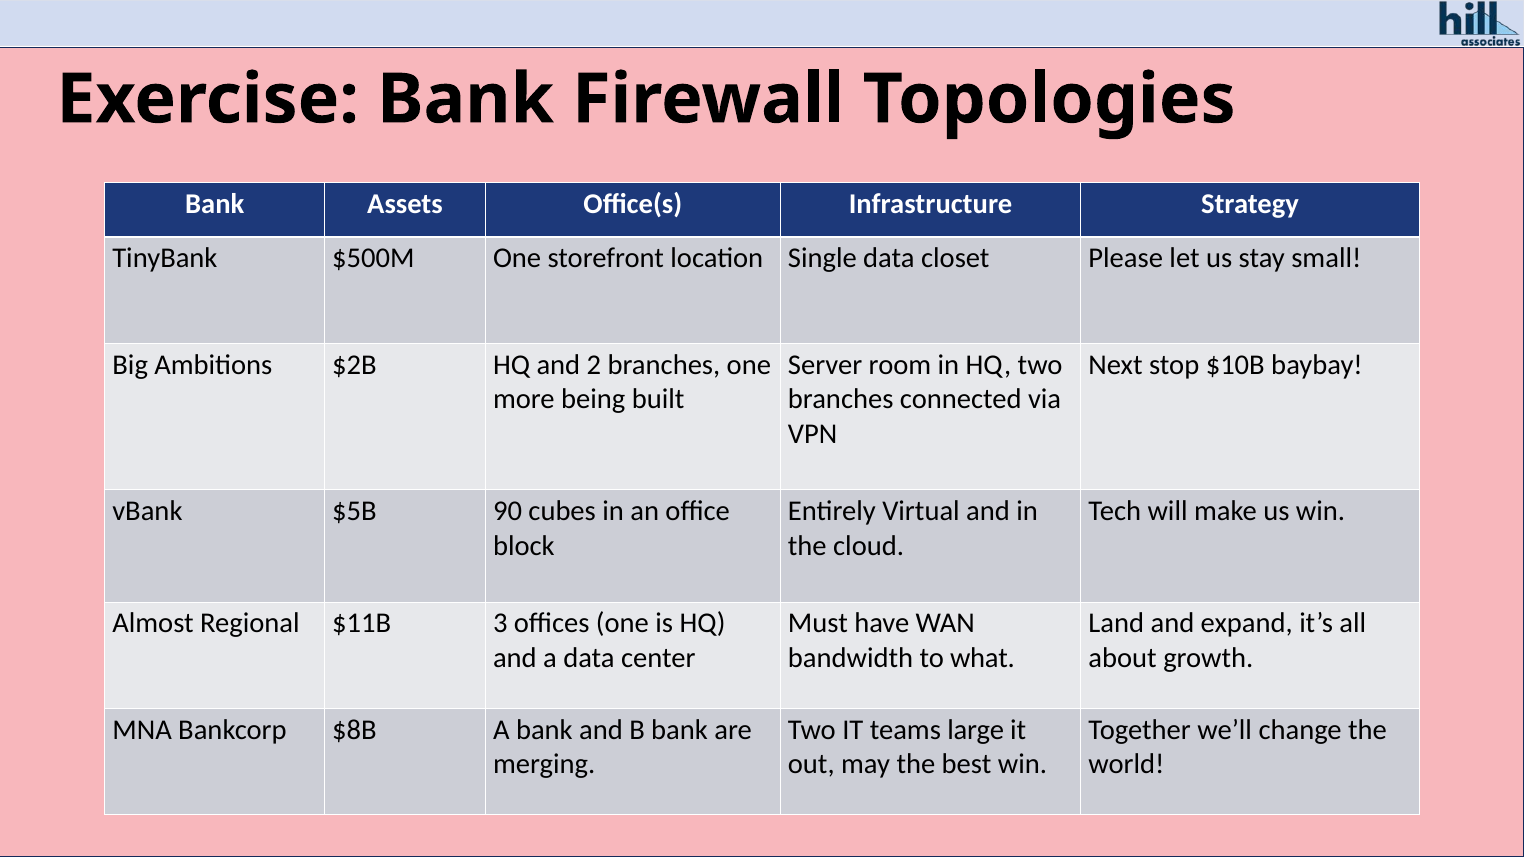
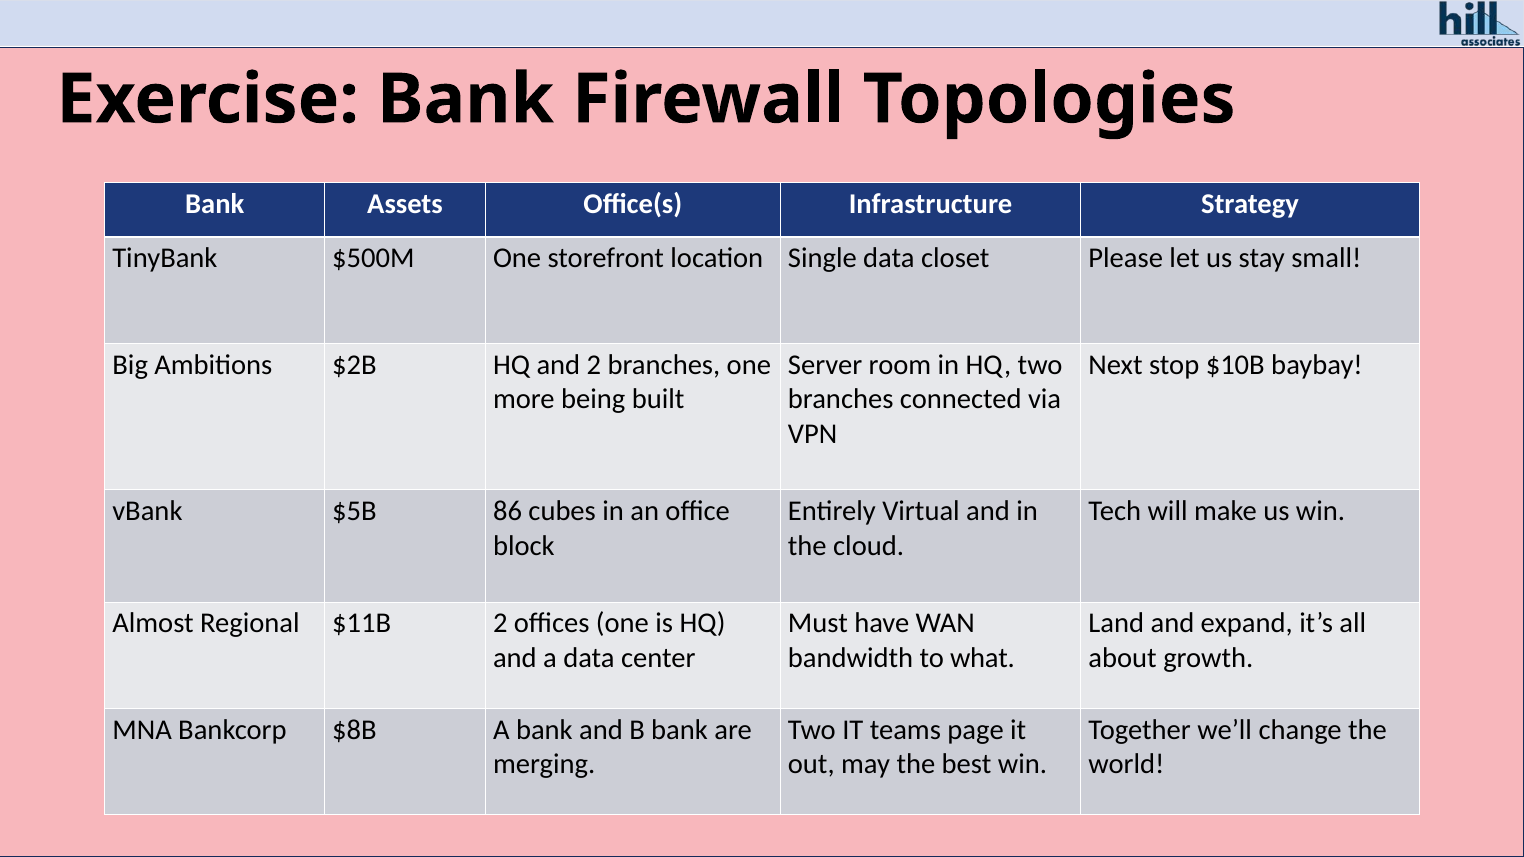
90: 90 -> 86
$11B 3: 3 -> 2
large: large -> page
